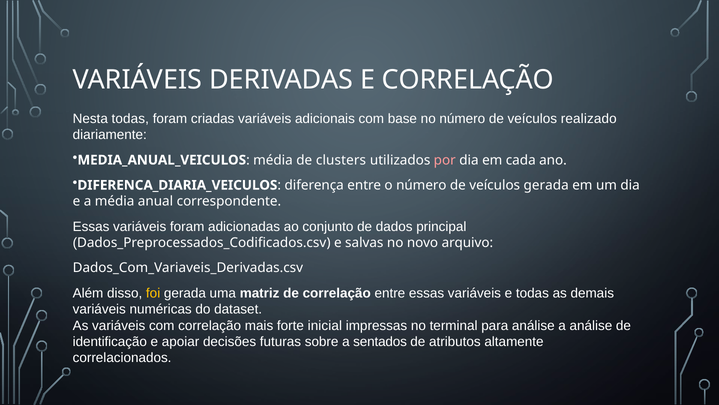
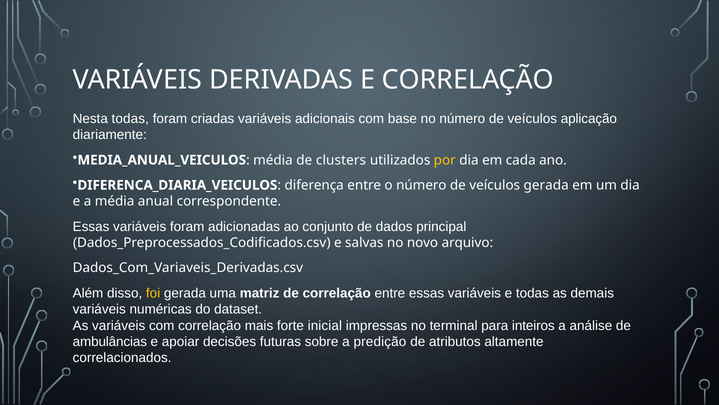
realizado: realizado -> aplicação
por colour: pink -> yellow
para análise: análise -> inteiros
identificação: identificação -> ambulâncias
sentados: sentados -> predição
